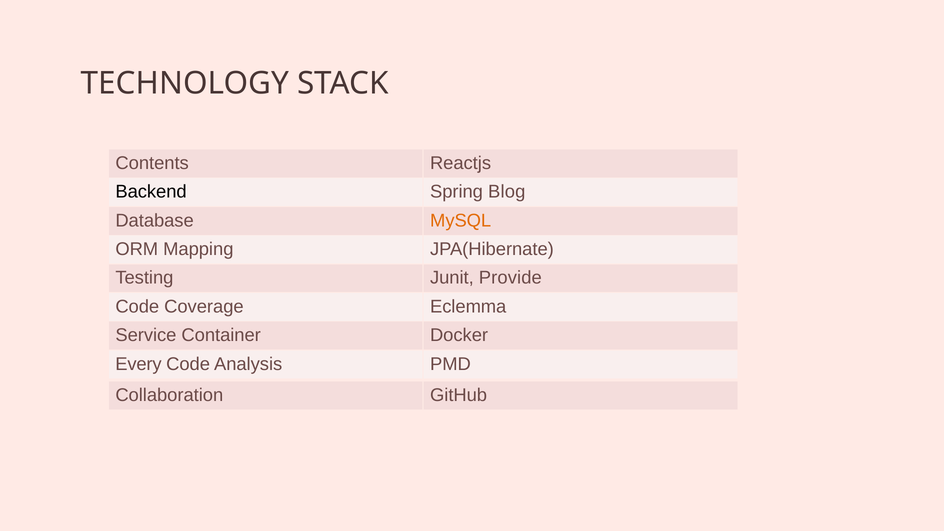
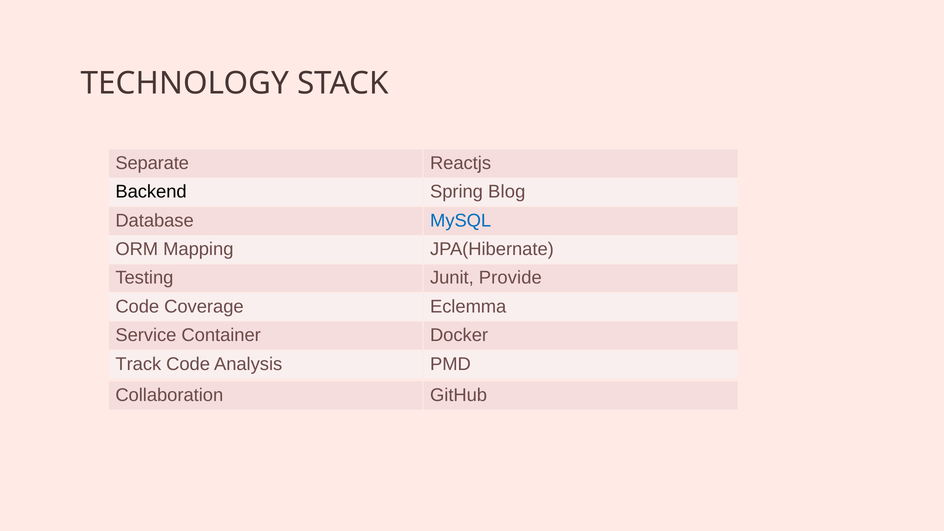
Contents: Contents -> Separate
MySQL colour: orange -> blue
Every: Every -> Track
